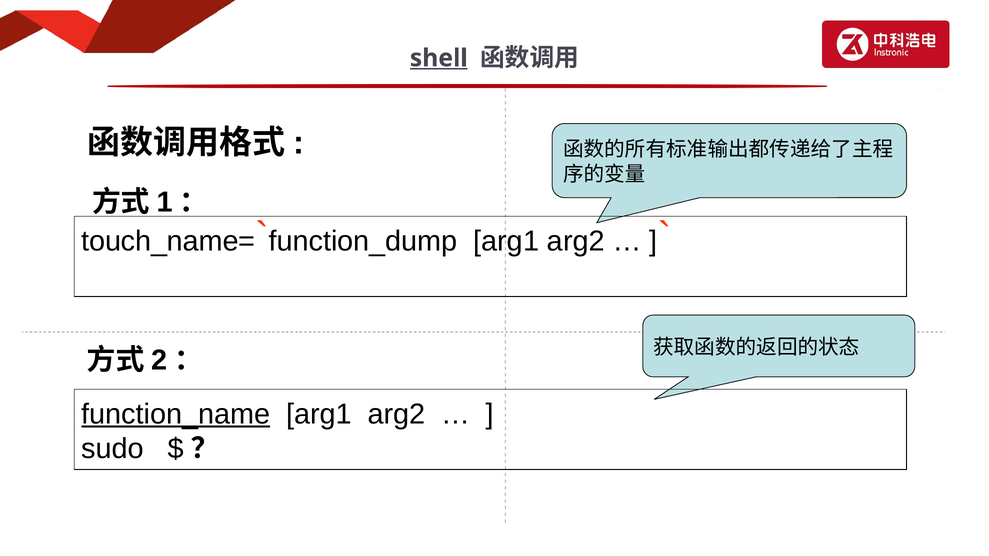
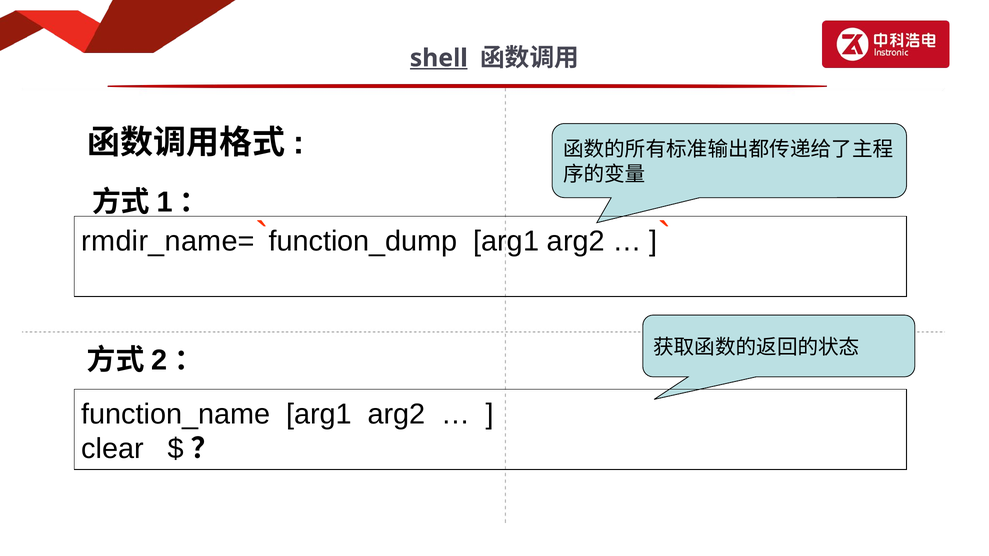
touch_name=: touch_name= -> rmdir_name=
function_name underline: present -> none
sudo: sudo -> clear
